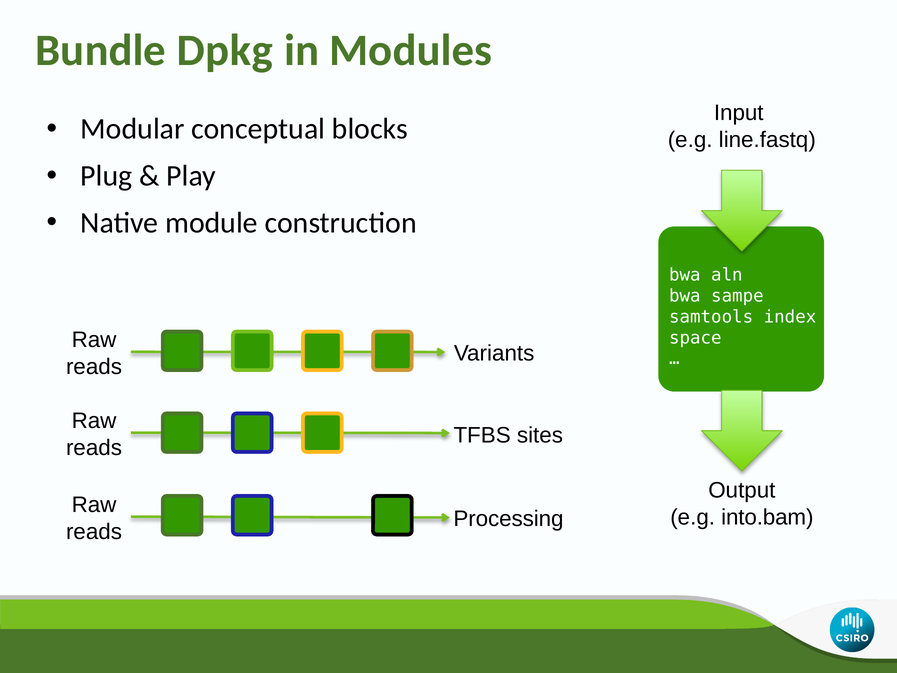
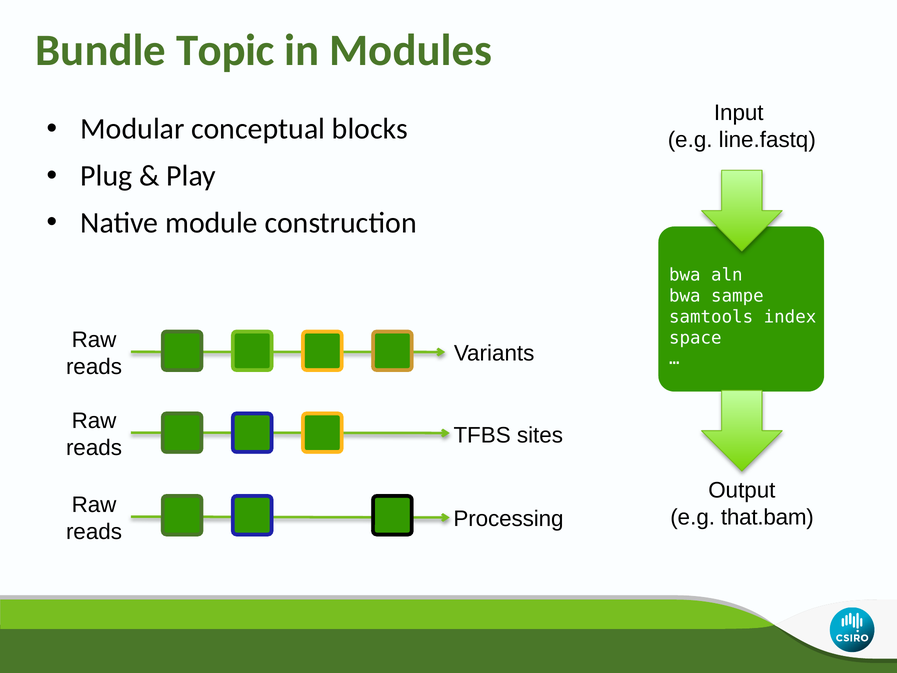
Dpkg: Dpkg -> Topic
into.bam: into.bam -> that.bam
